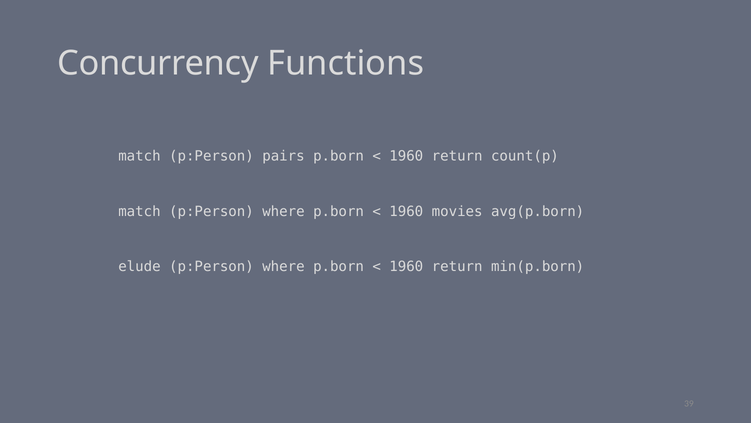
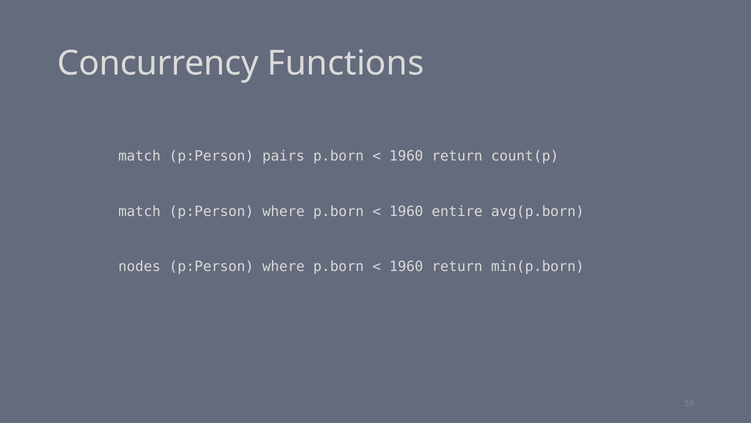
movies: movies -> entire
elude: elude -> nodes
